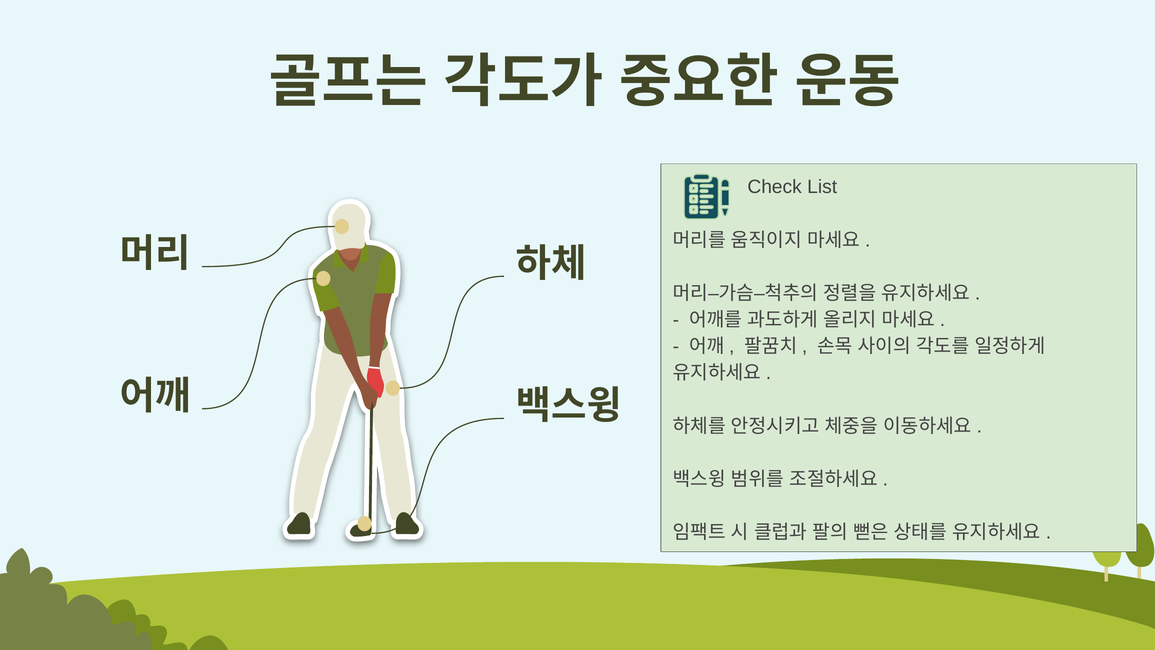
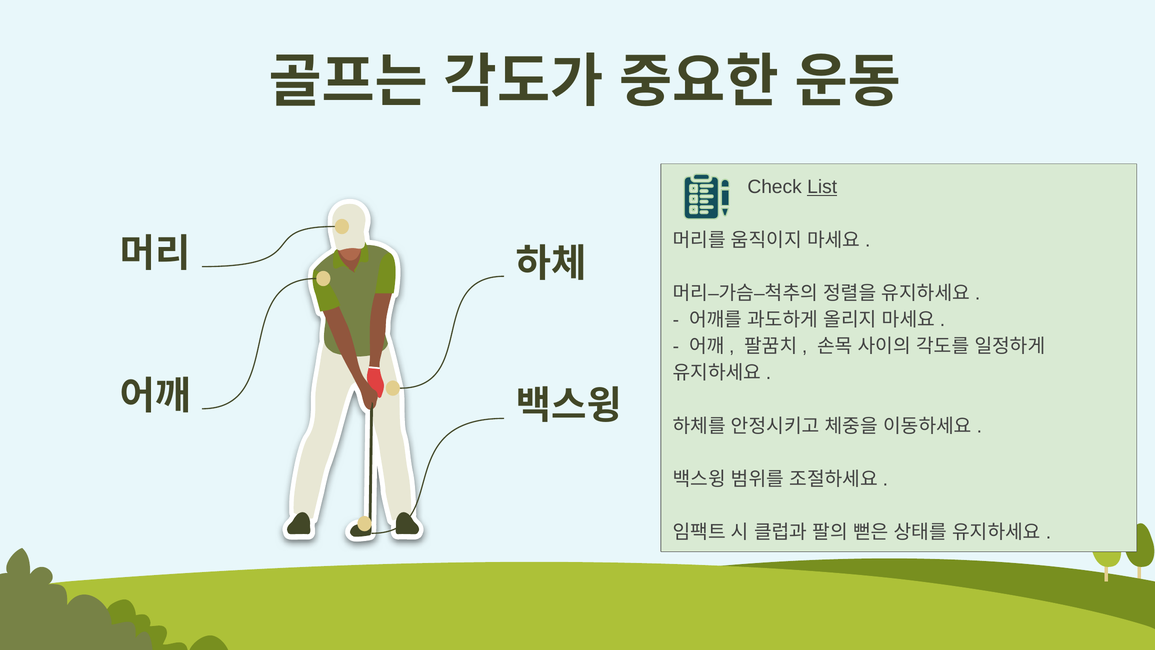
List underline: none -> present
